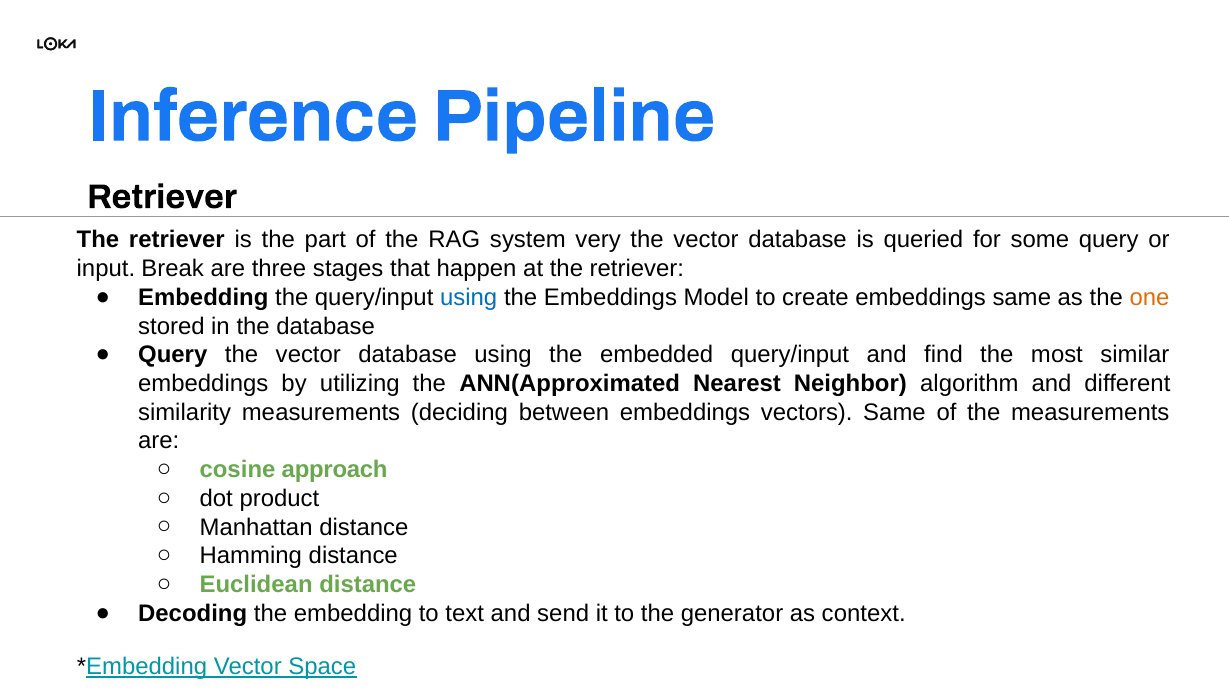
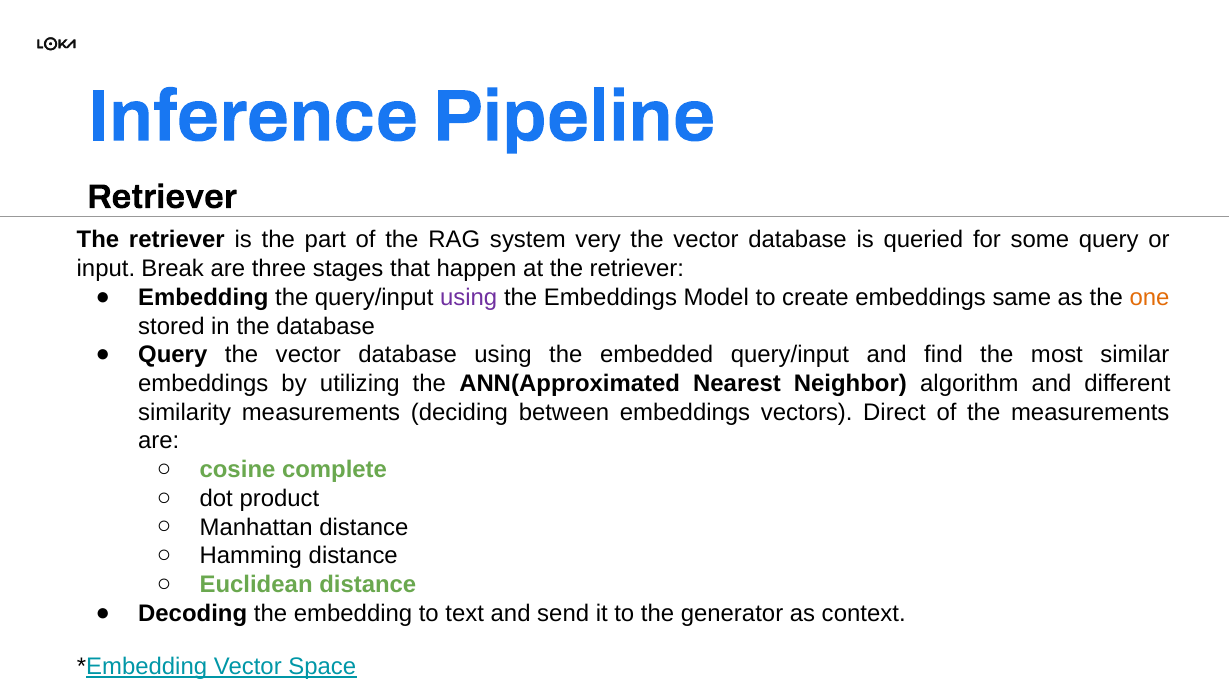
using at (469, 297) colour: blue -> purple
vectors Same: Same -> Direct
approach: approach -> complete
